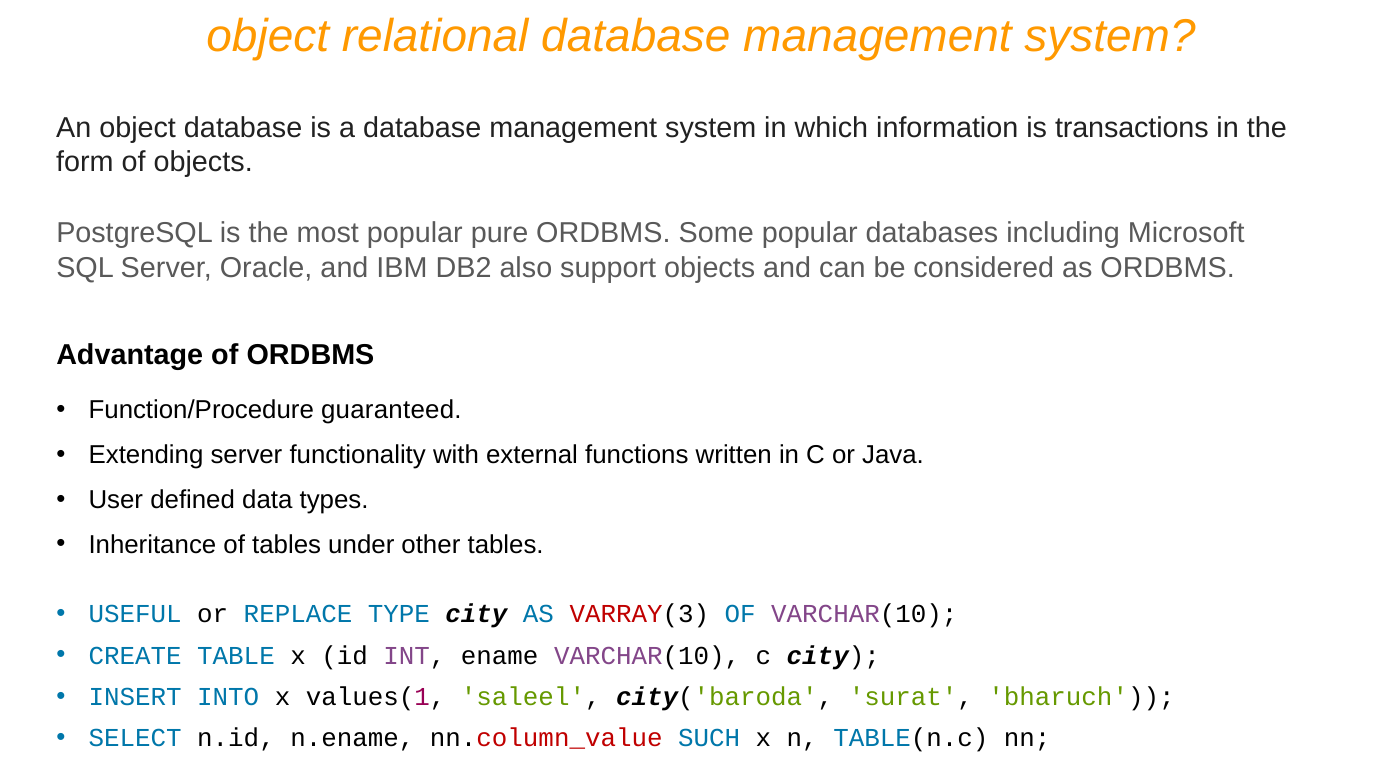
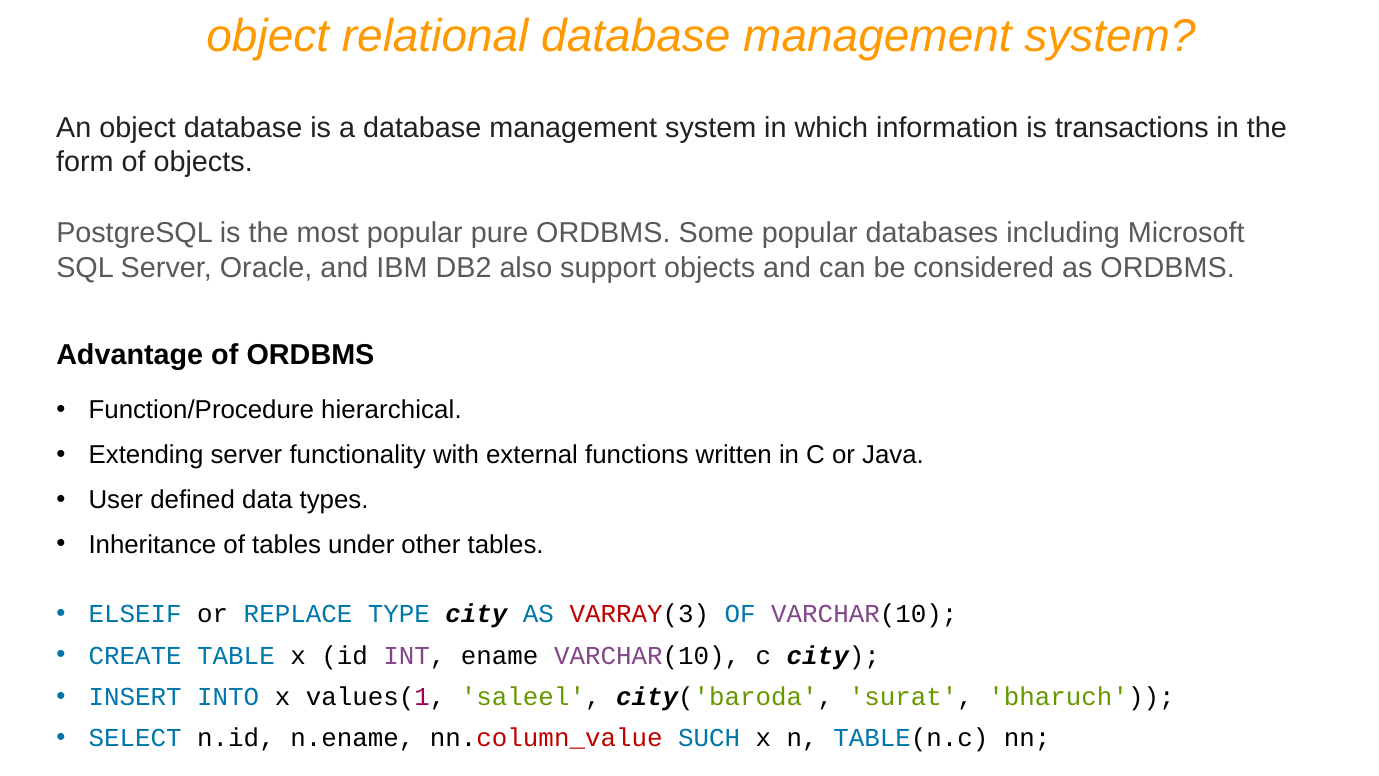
guaranteed: guaranteed -> hierarchical
USEFUL: USEFUL -> ELSEIF
